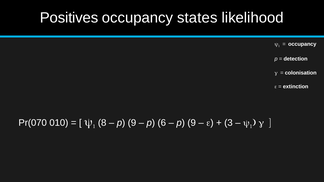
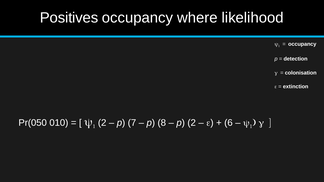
states: states -> where
Pr(070: Pr(070 -> Pr(050
1 8: 8 -> 2
9 at (132, 123): 9 -> 7
6: 6 -> 8
9 at (192, 123): 9 -> 2
3: 3 -> 6
